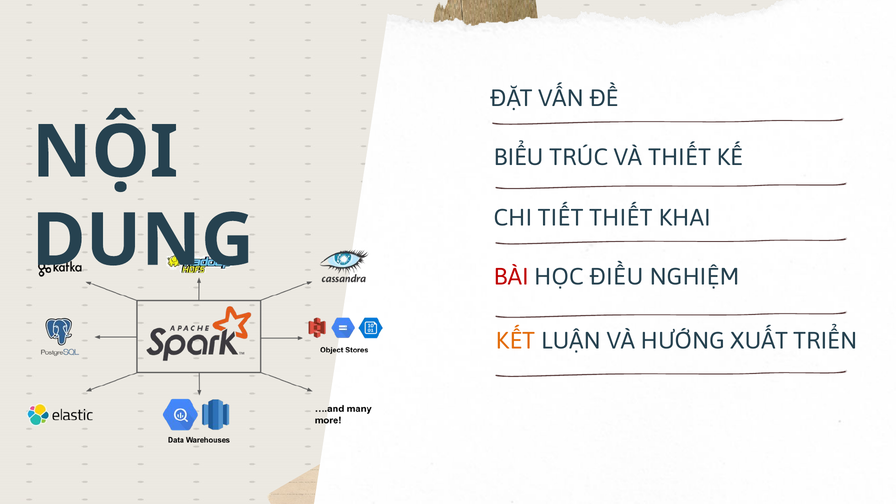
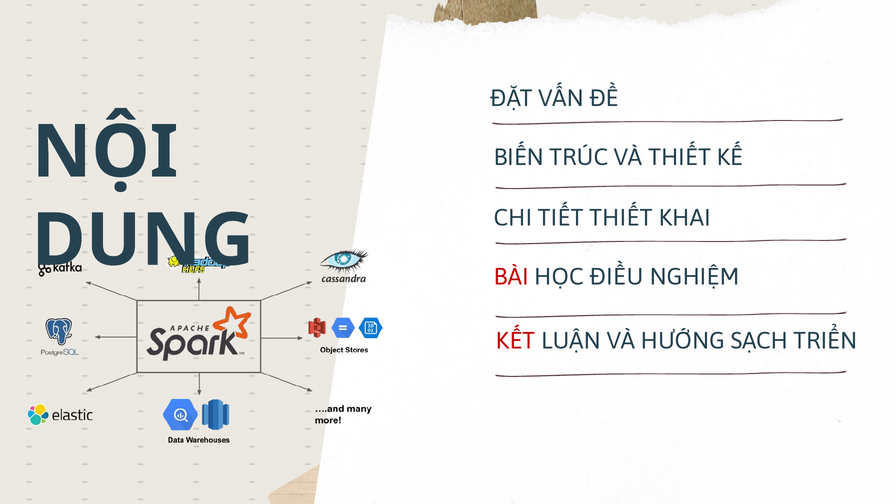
BIỂU: BIỂU -> BIẾN
KẾT colour: orange -> red
XUẤT: XUẤT -> SẠCH
